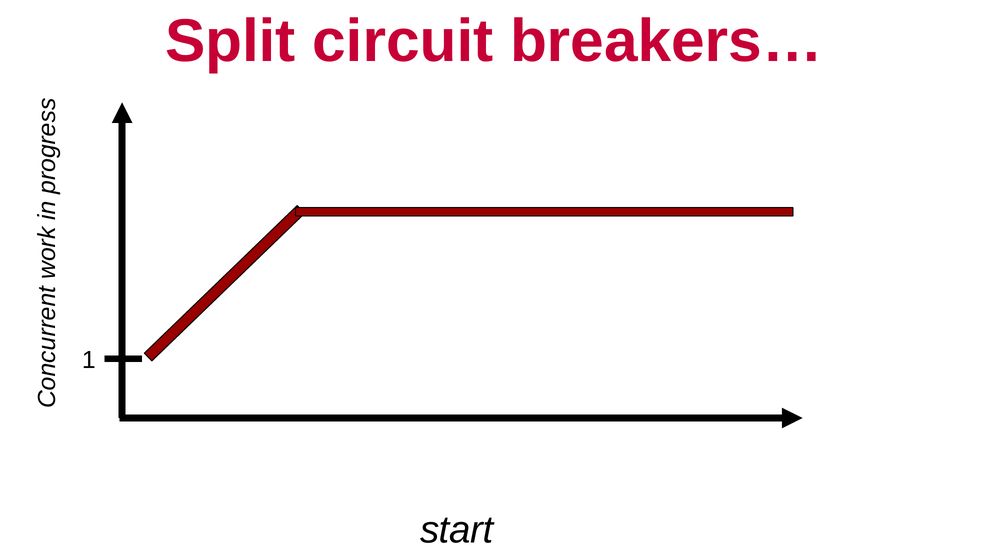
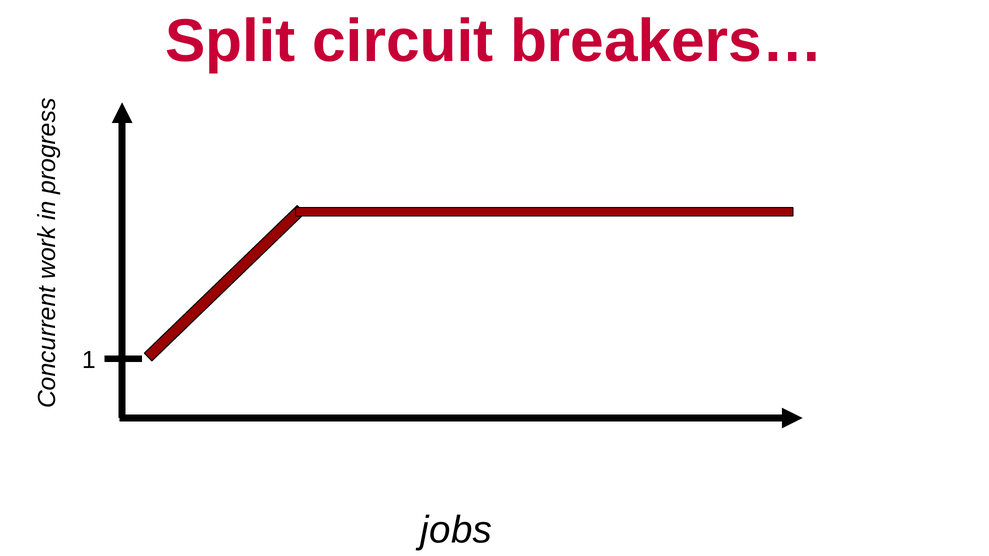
start: start -> jobs
